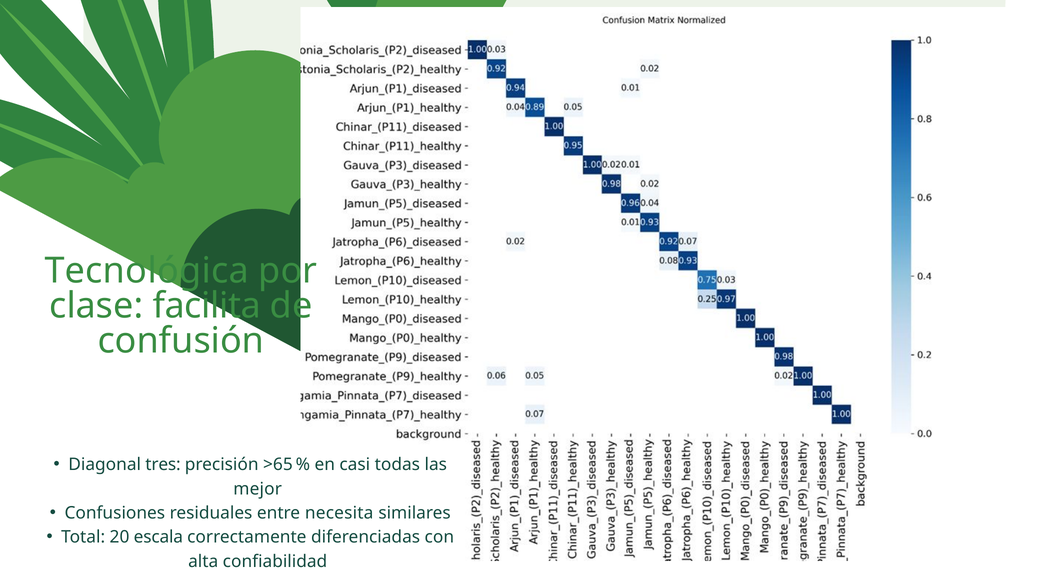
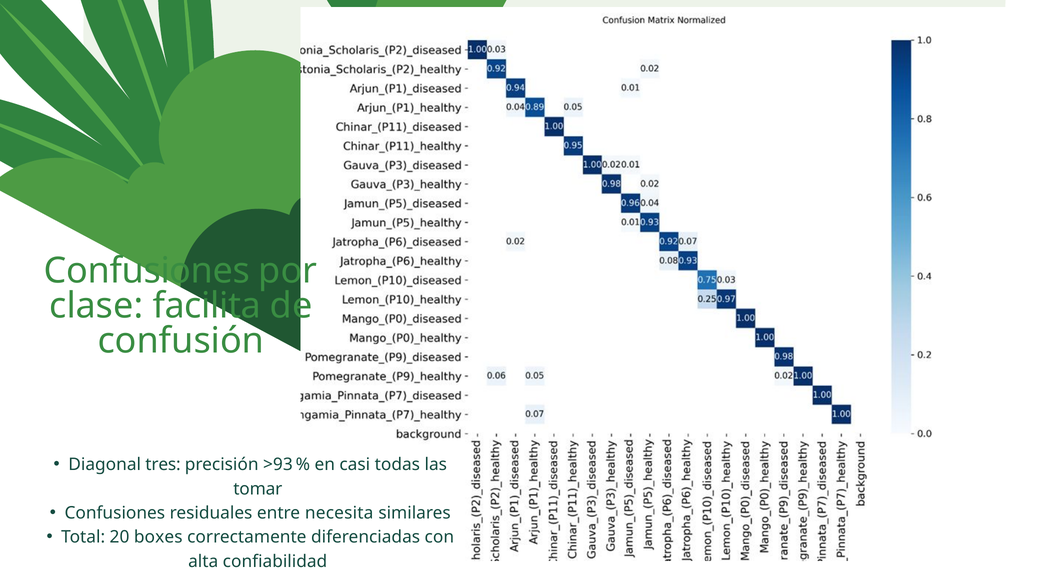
Tecnológica at (147, 271): Tecnológica -> Confusiones
>65: >65 -> >93
mejor: mejor -> tomar
escala: escala -> boxes
